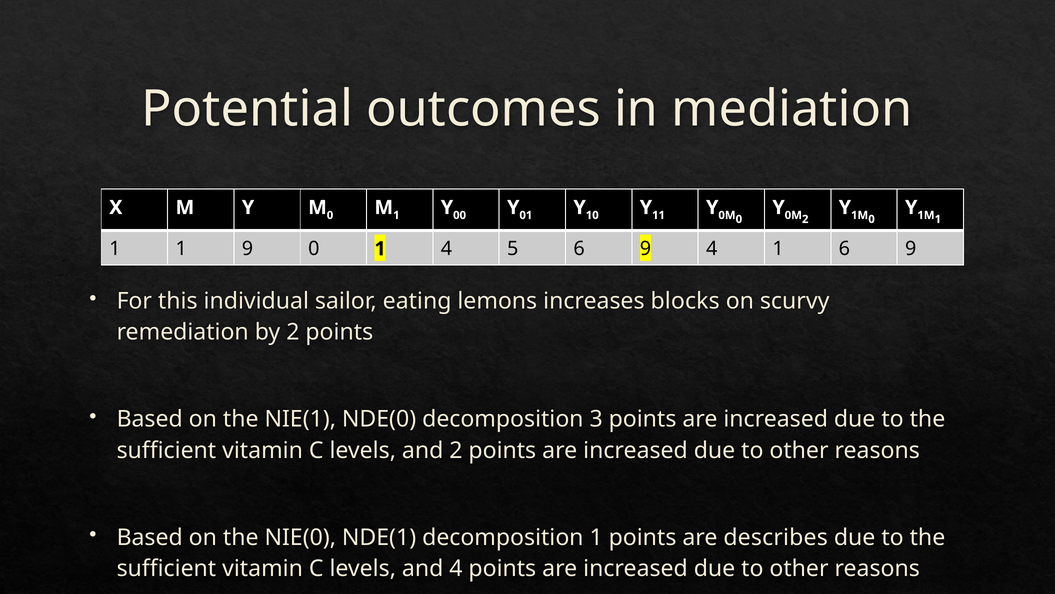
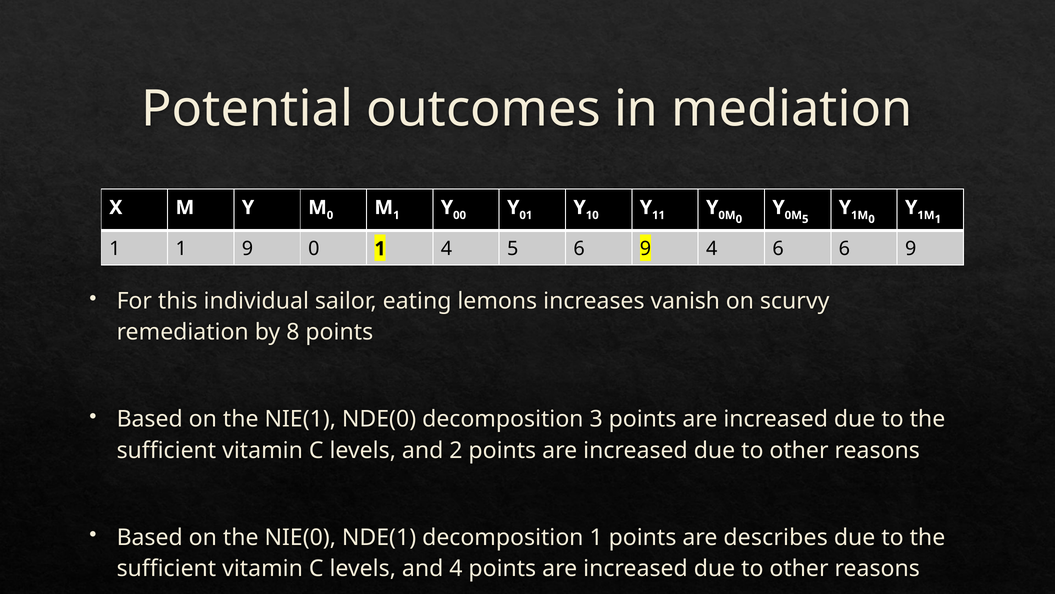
2 at (805, 219): 2 -> 5
4 1: 1 -> 6
blocks: blocks -> vanish
by 2: 2 -> 8
